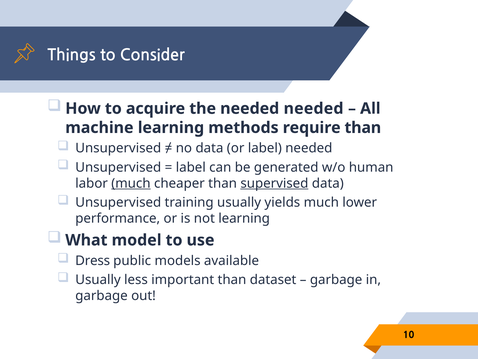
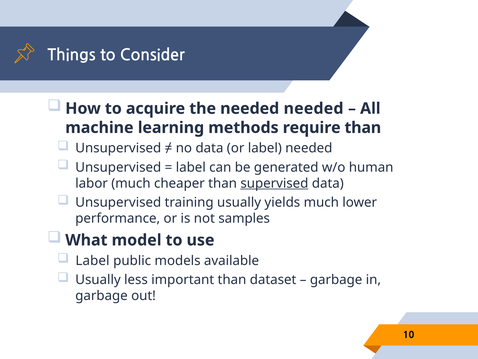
much at (131, 183) underline: present -> none
not learning: learning -> samples
Dress at (93, 260): Dress -> Label
